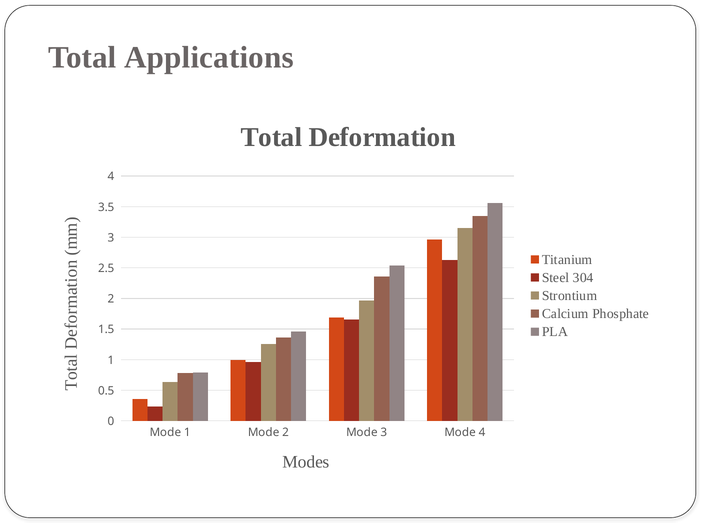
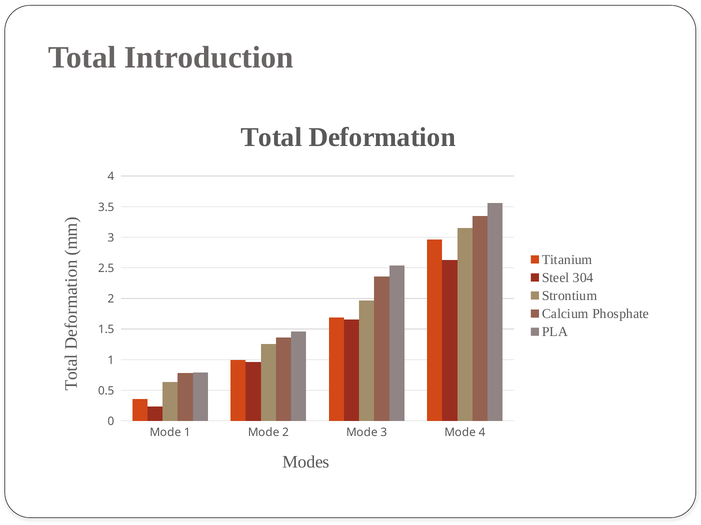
Applications: Applications -> Introduction
